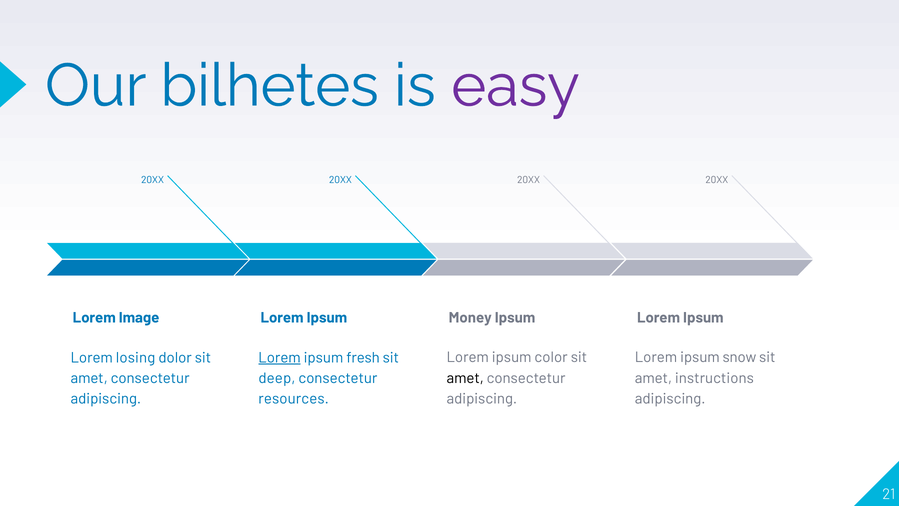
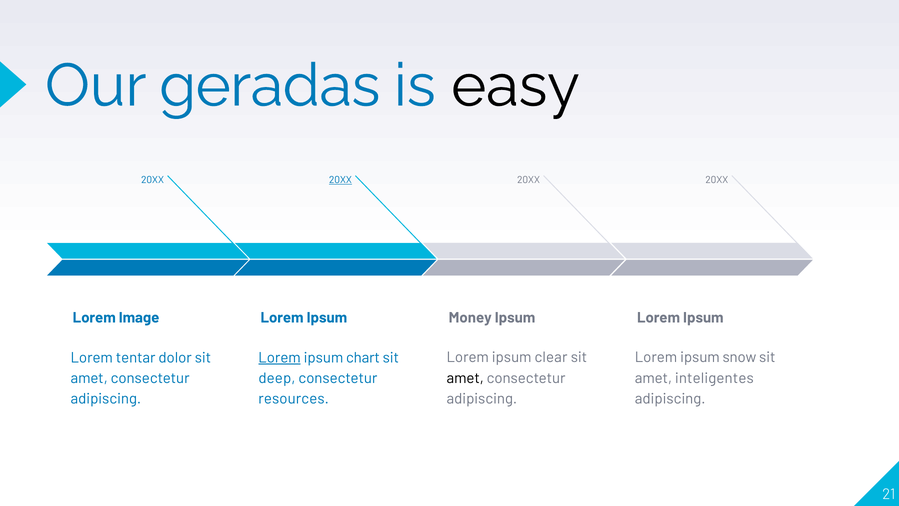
bilhetes: bilhetes -> geradas
easy colour: purple -> black
20XX at (340, 180) underline: none -> present
losing: losing -> tentar
fresh: fresh -> chart
color: color -> clear
instructions: instructions -> inteligentes
